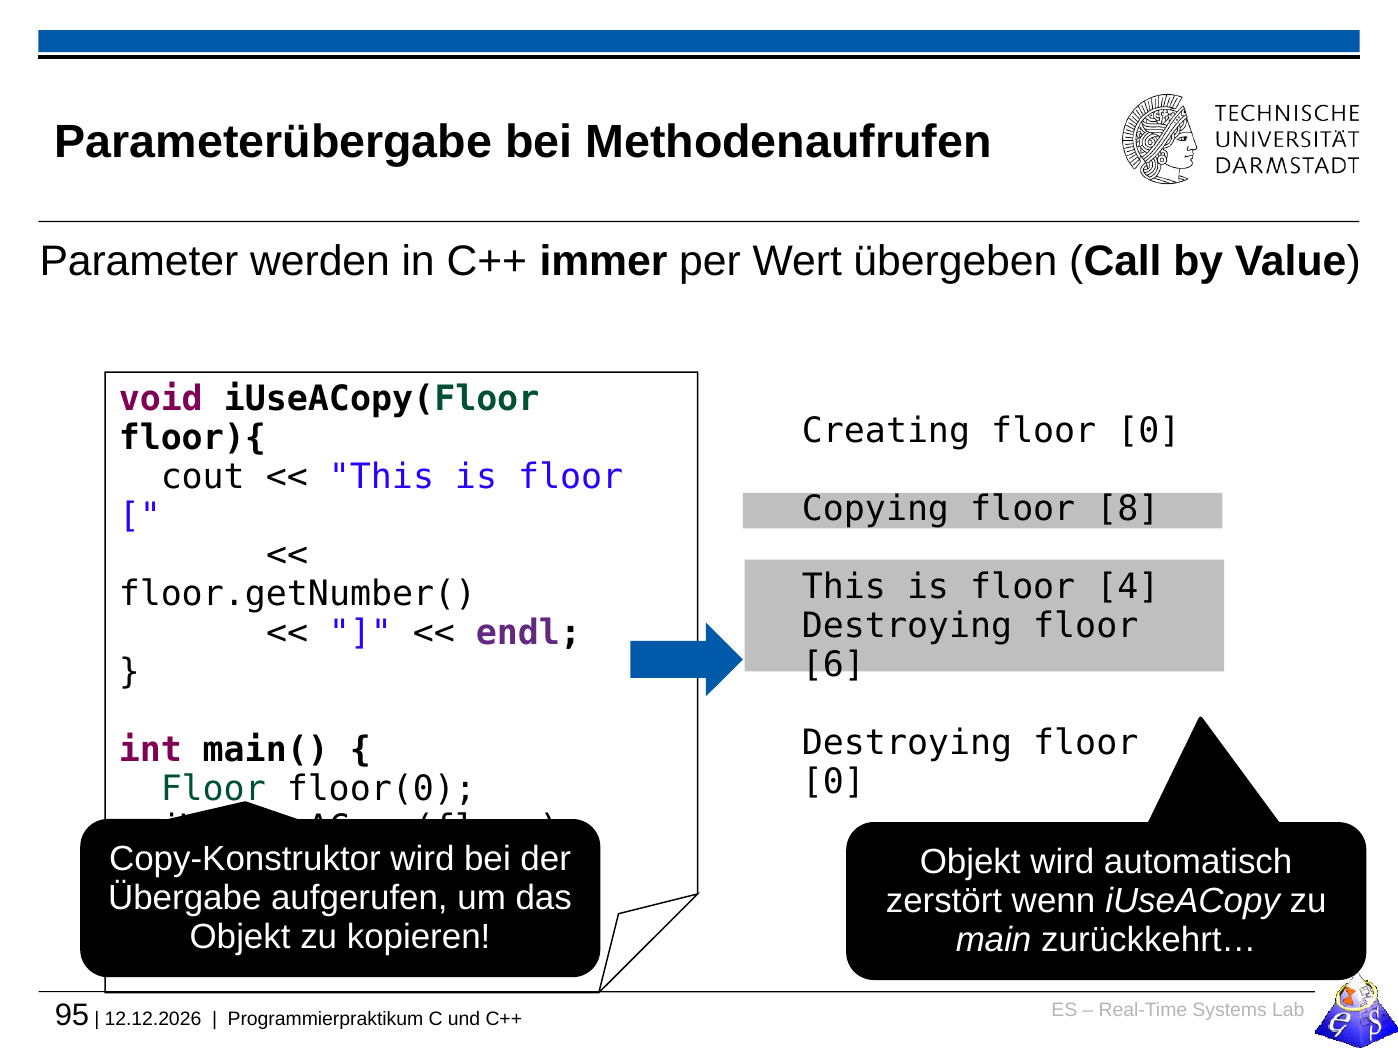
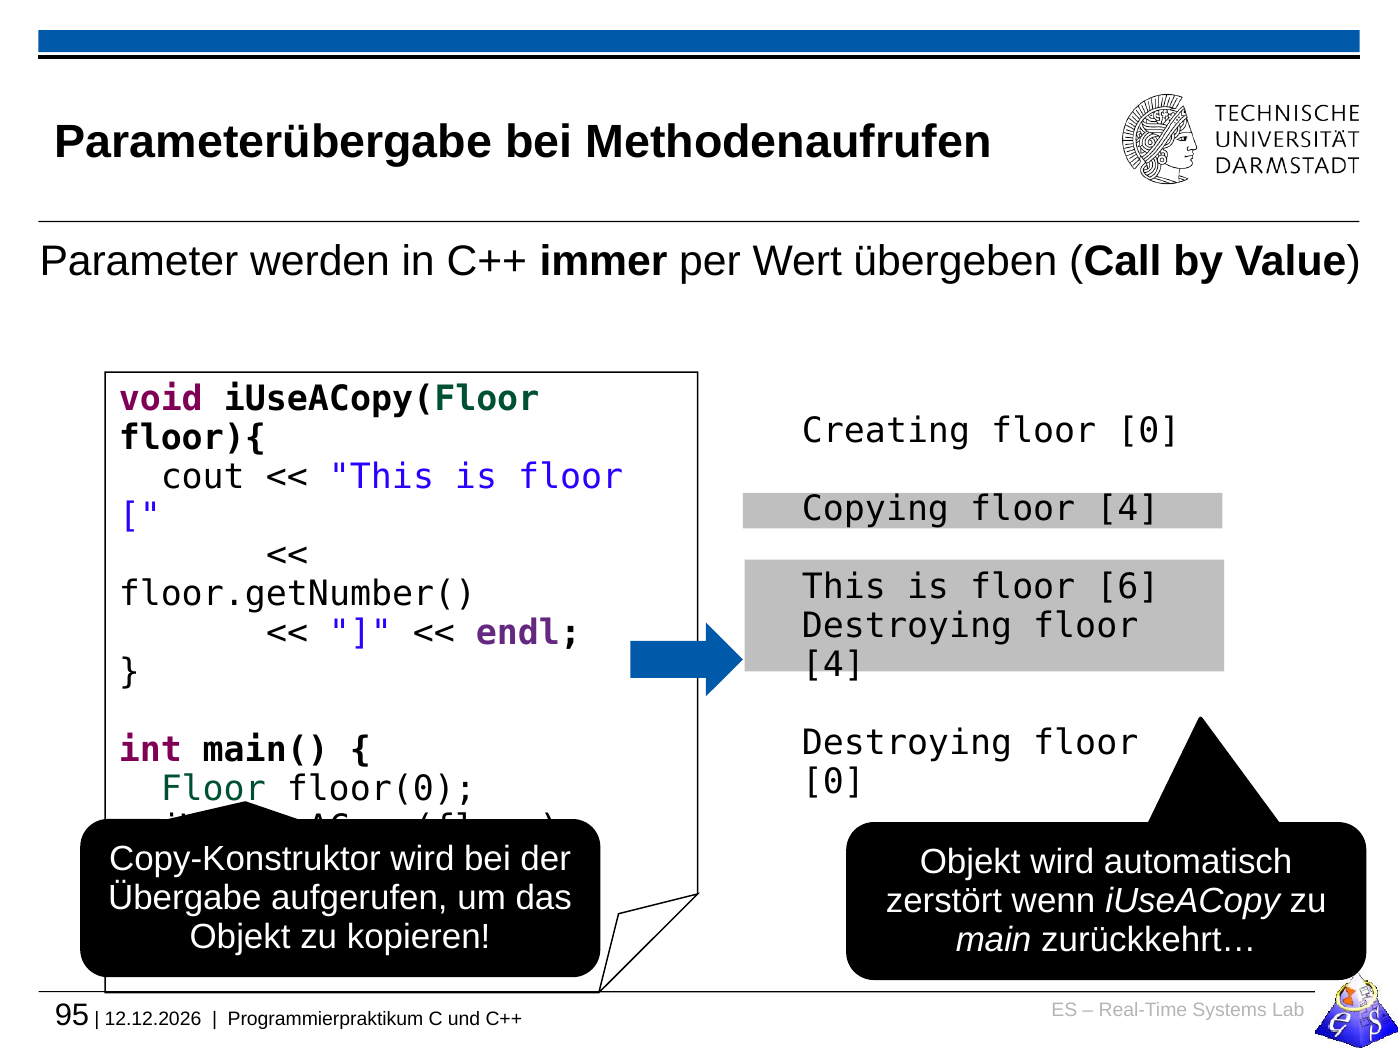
Copying floor 8: 8 -> 4
4: 4 -> 6
6 at (833, 665): 6 -> 4
